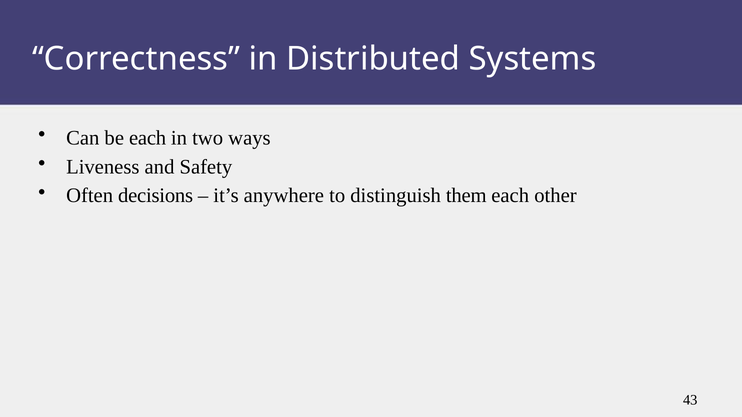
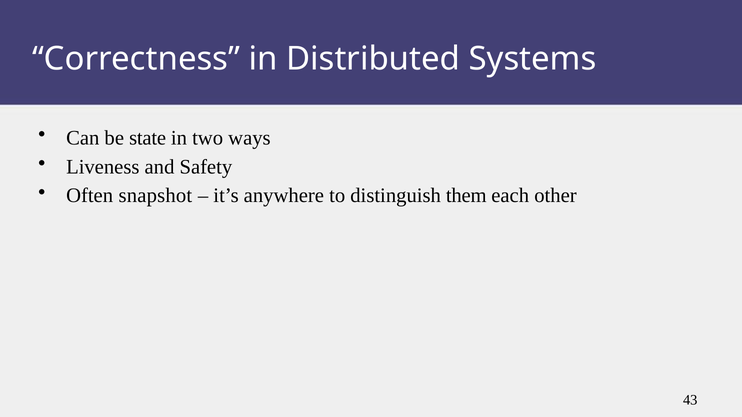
be each: each -> state
decisions: decisions -> snapshot
